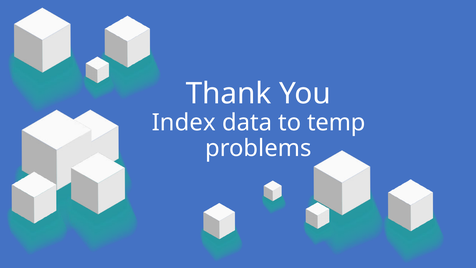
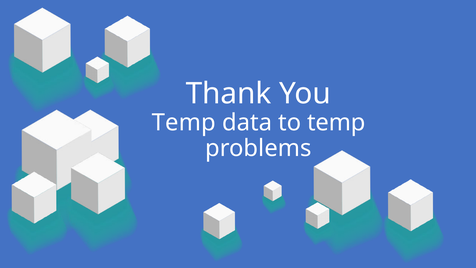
Index at (184, 123): Index -> Temp
